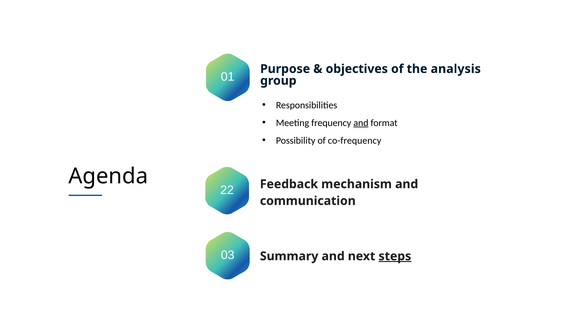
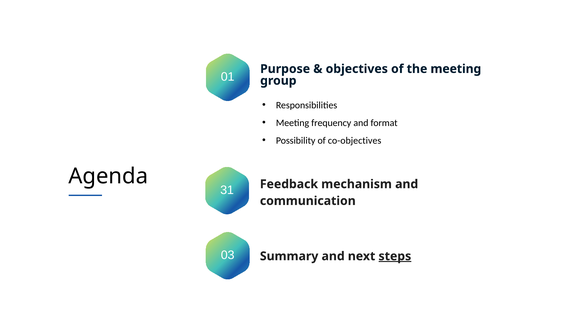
the analysis: analysis -> meeting
and at (361, 123) underline: present -> none
co-frequency: co-frequency -> co-objectives
22: 22 -> 31
